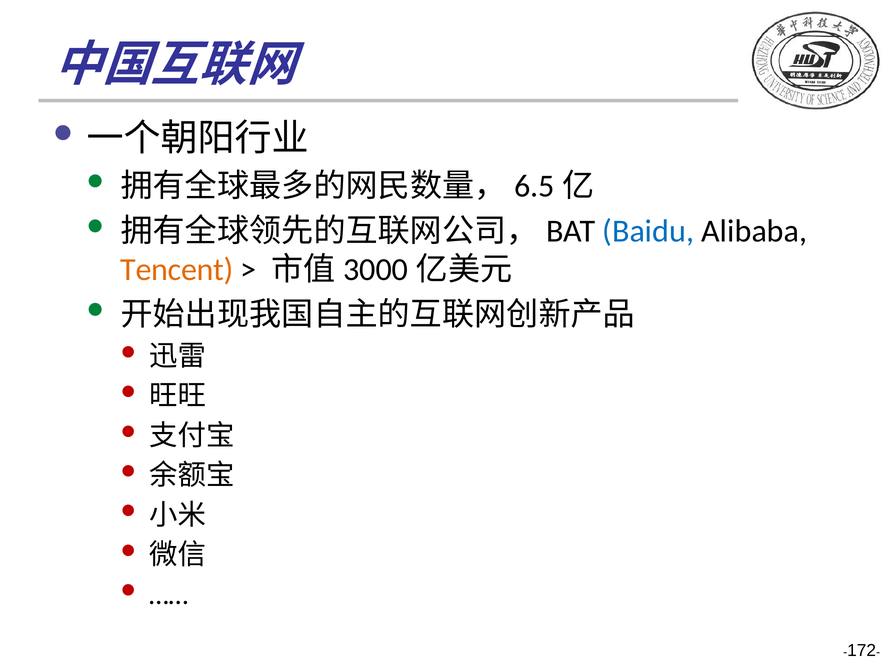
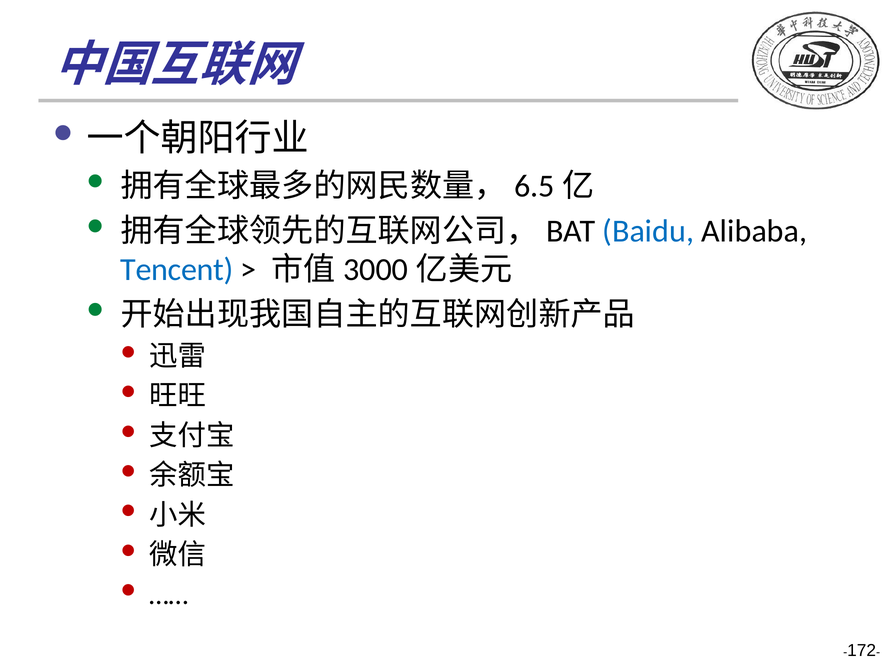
Tencent colour: orange -> blue
